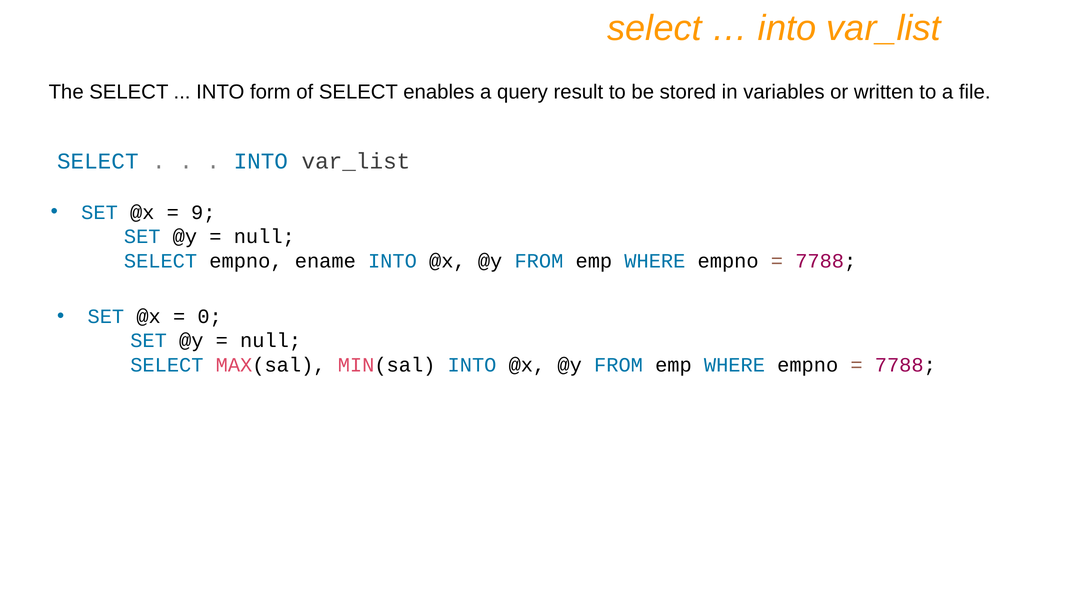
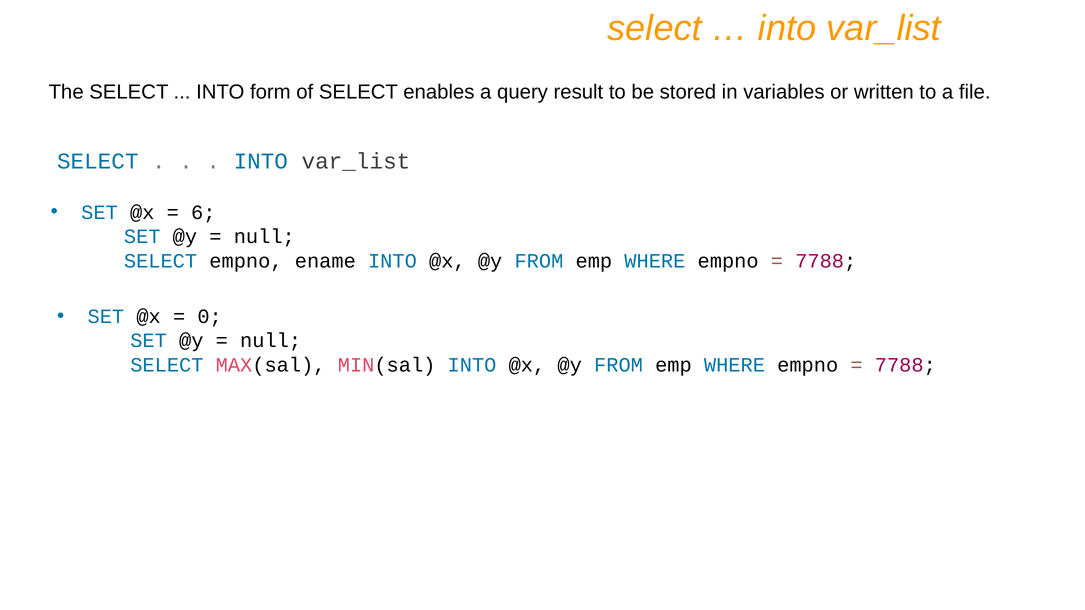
9: 9 -> 6
